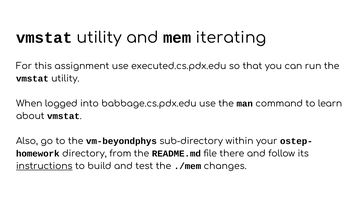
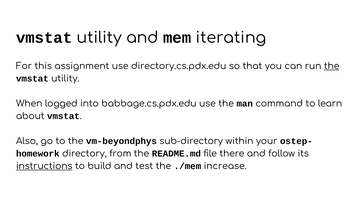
executed.cs.pdx.edu: executed.cs.pdx.edu -> directory.cs.pdx.edu
the at (332, 66) underline: none -> present
changes: changes -> increase
